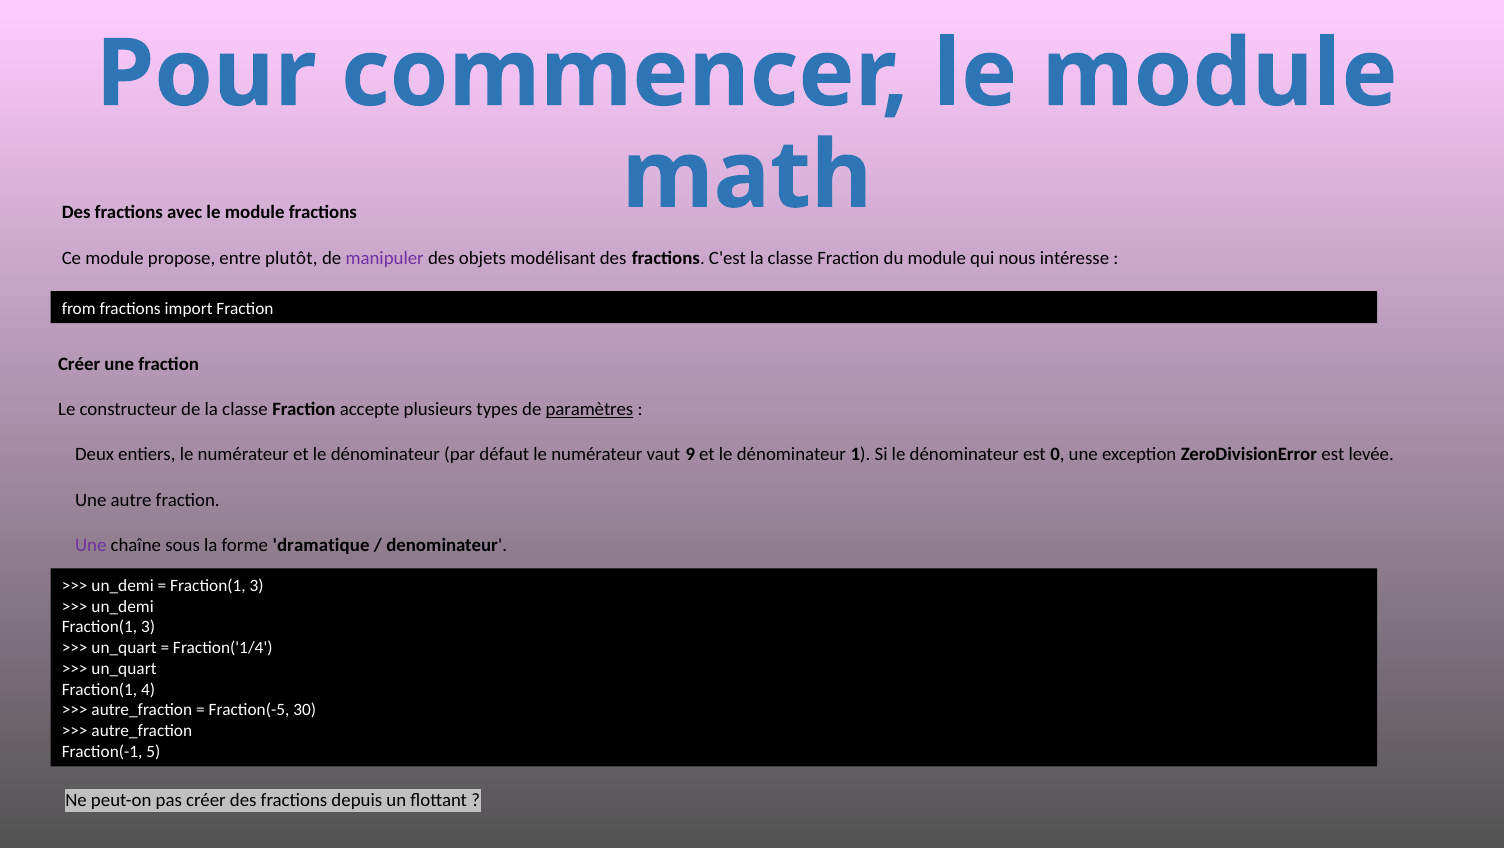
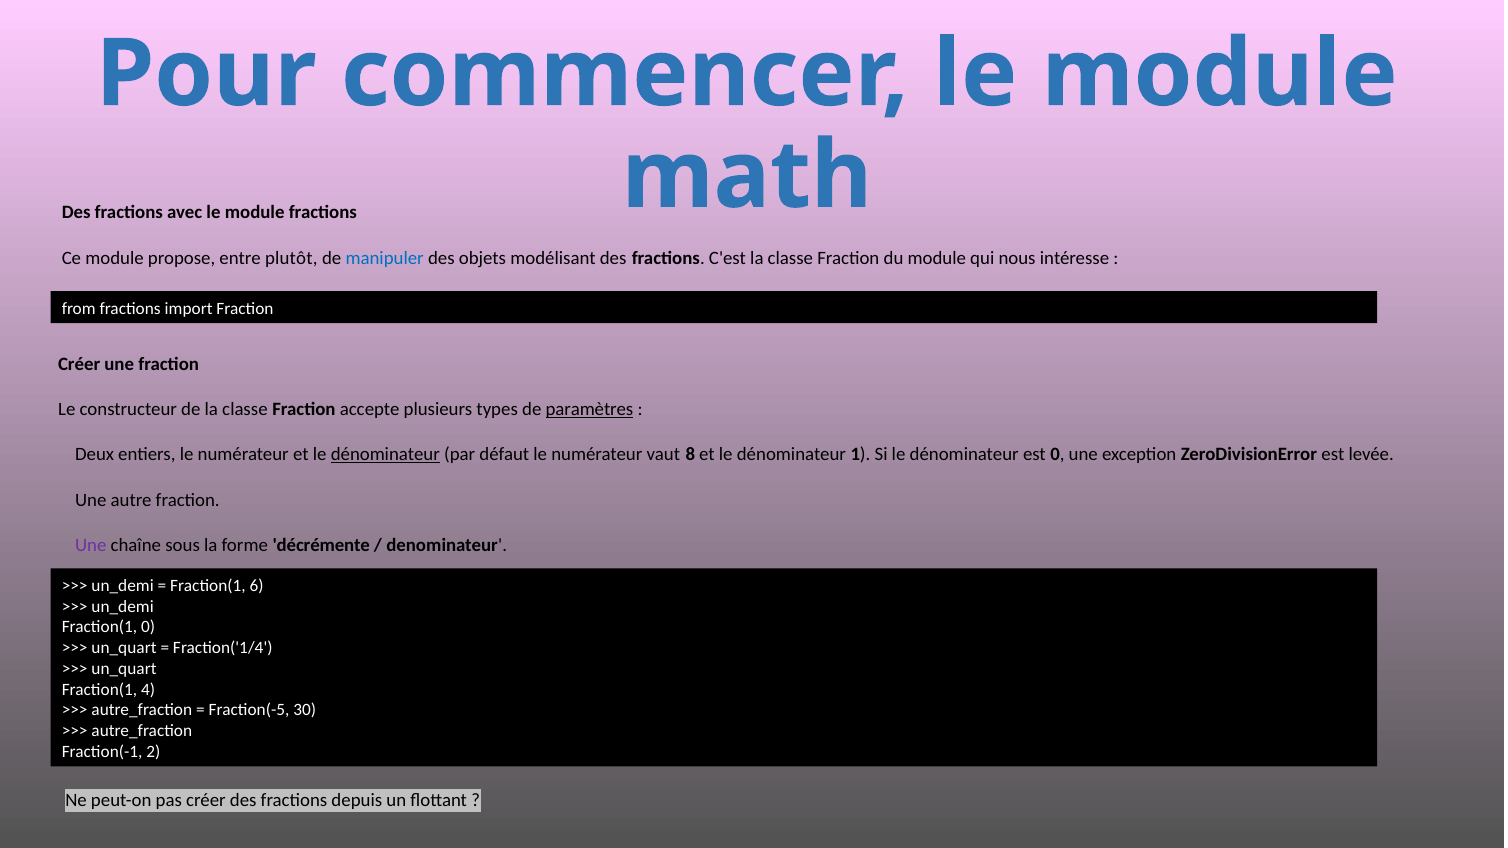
manipuler colour: purple -> blue
dénominateur at (385, 455) underline: none -> present
9: 9 -> 8
dramatique: dramatique -> décrémente
3 at (257, 586): 3 -> 6
3 at (148, 627): 3 -> 0
5: 5 -> 2
